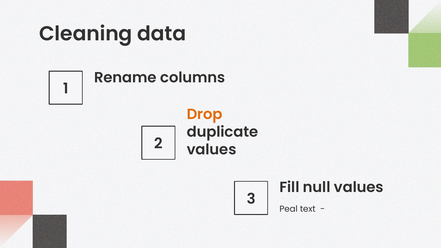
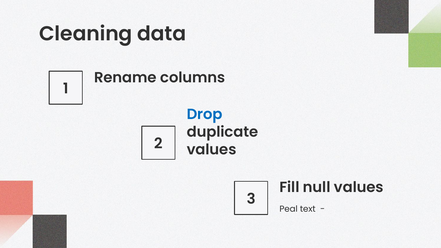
Drop colour: orange -> blue
